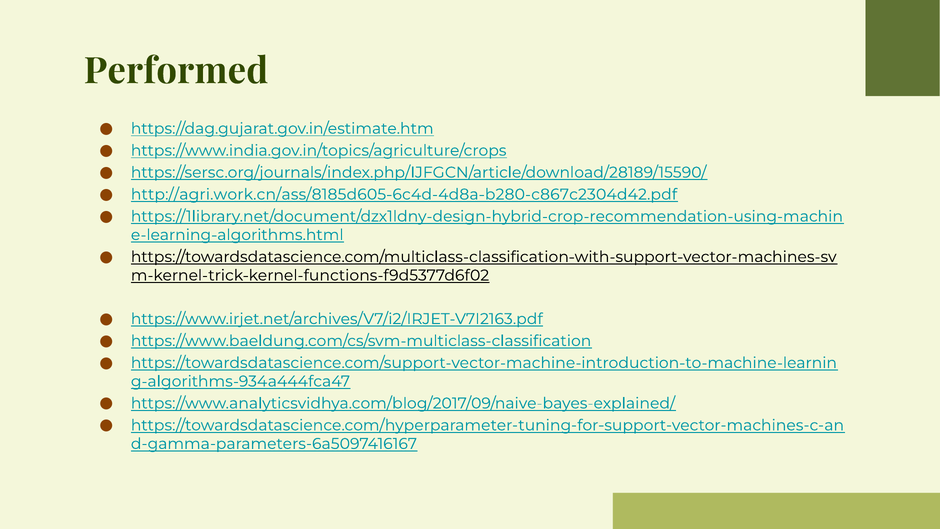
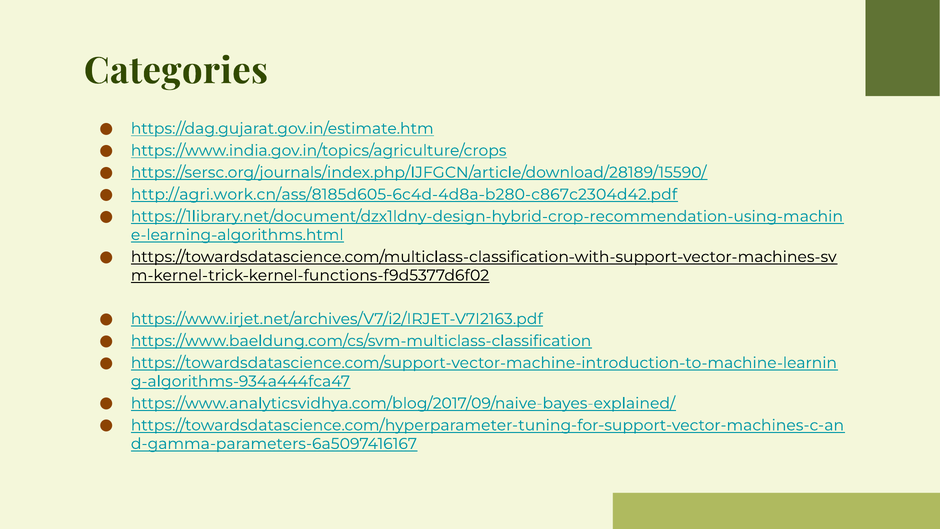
Performed: Performed -> Categories
